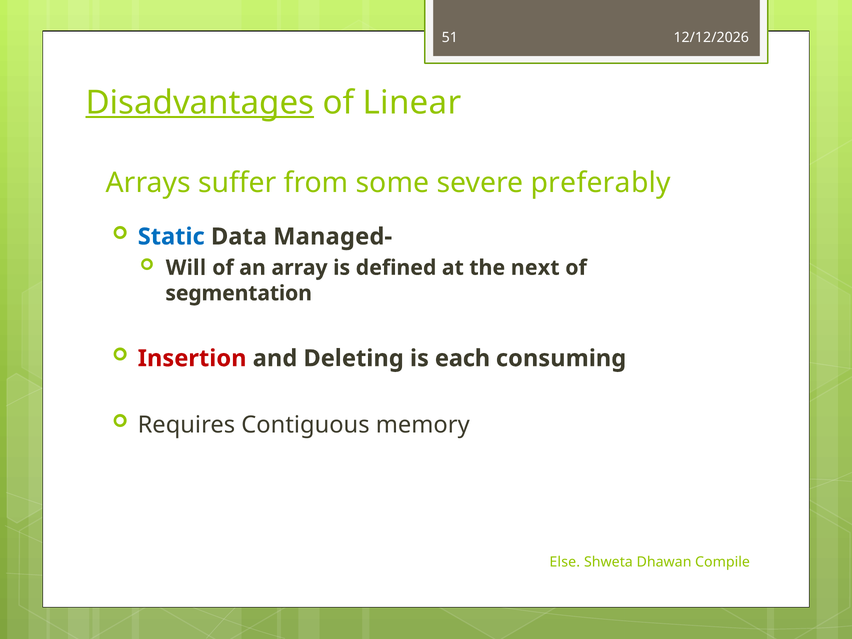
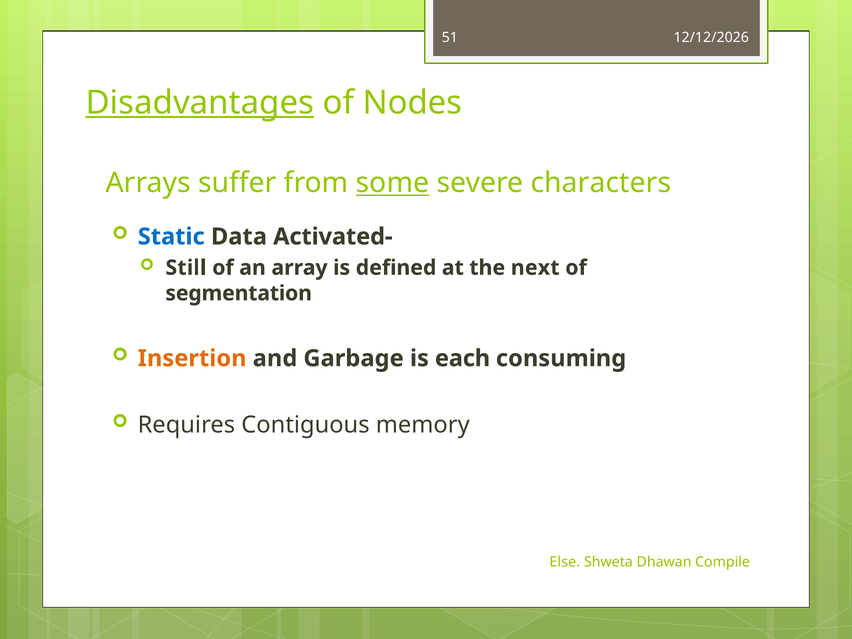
Linear: Linear -> Nodes
some underline: none -> present
preferably: preferably -> characters
Managed-: Managed- -> Activated-
Will: Will -> Still
Insertion colour: red -> orange
Deleting: Deleting -> Garbage
